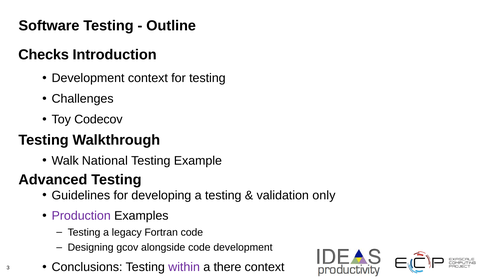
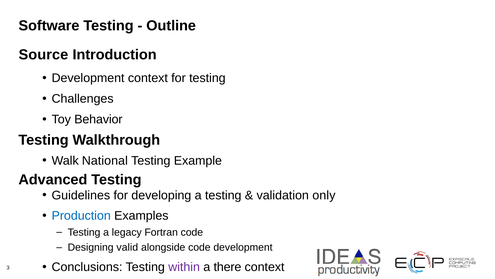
Checks: Checks -> Source
Codecov: Codecov -> Behavior
Production colour: purple -> blue
gcov: gcov -> valid
